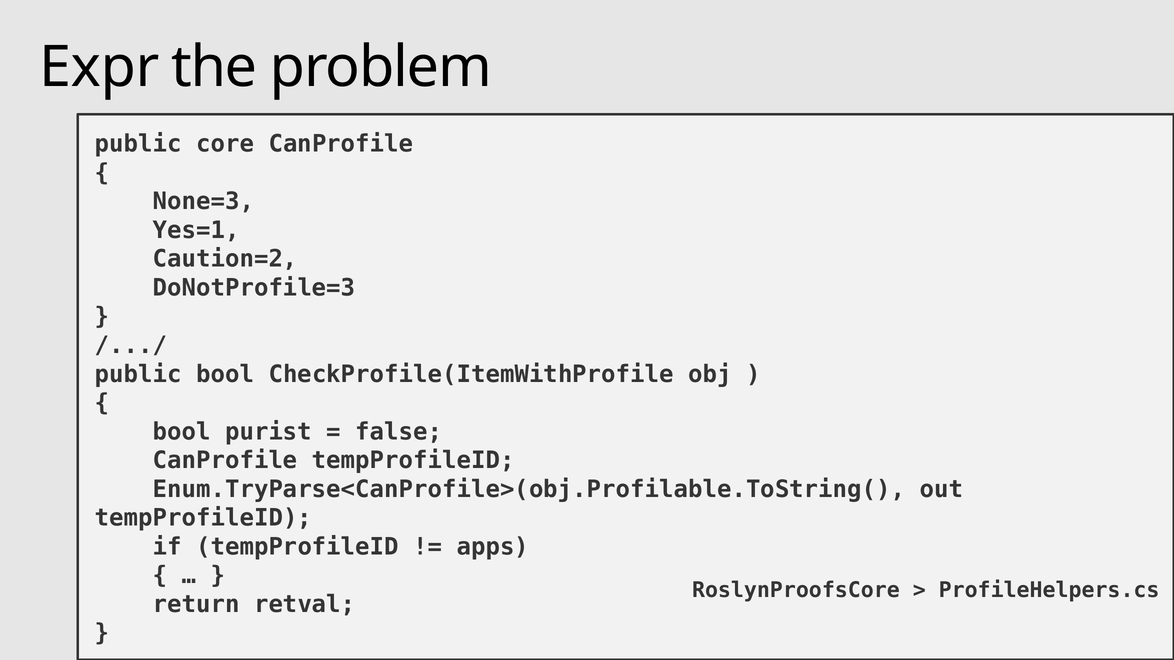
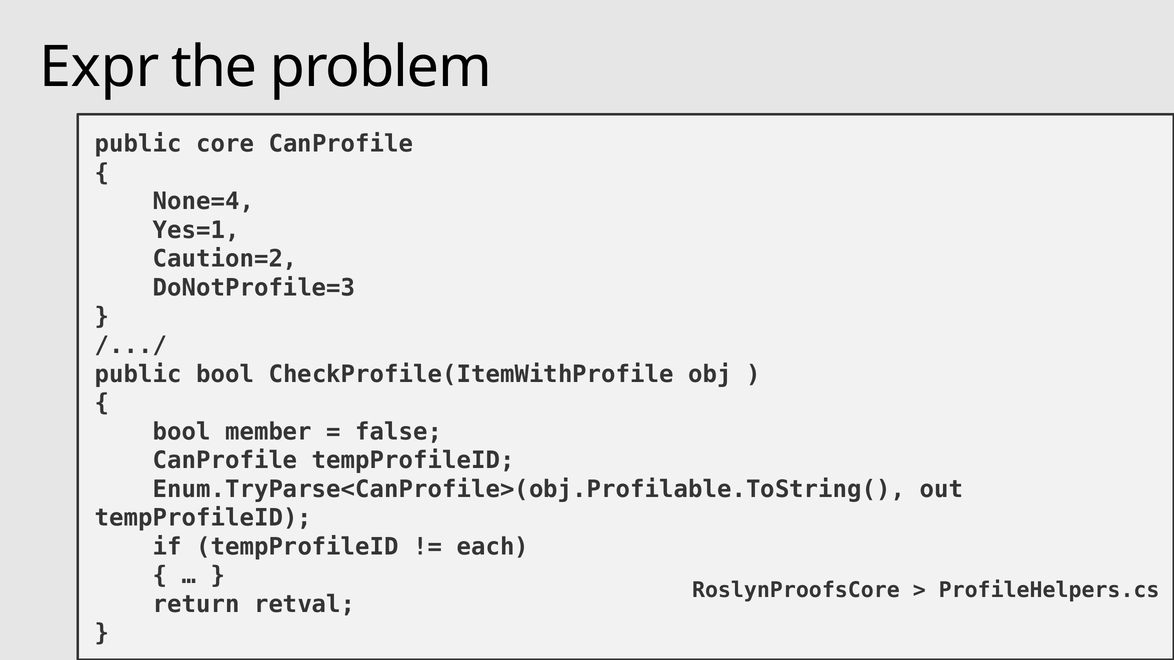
None=3: None=3 -> None=4
purist: purist -> member
apps: apps -> each
